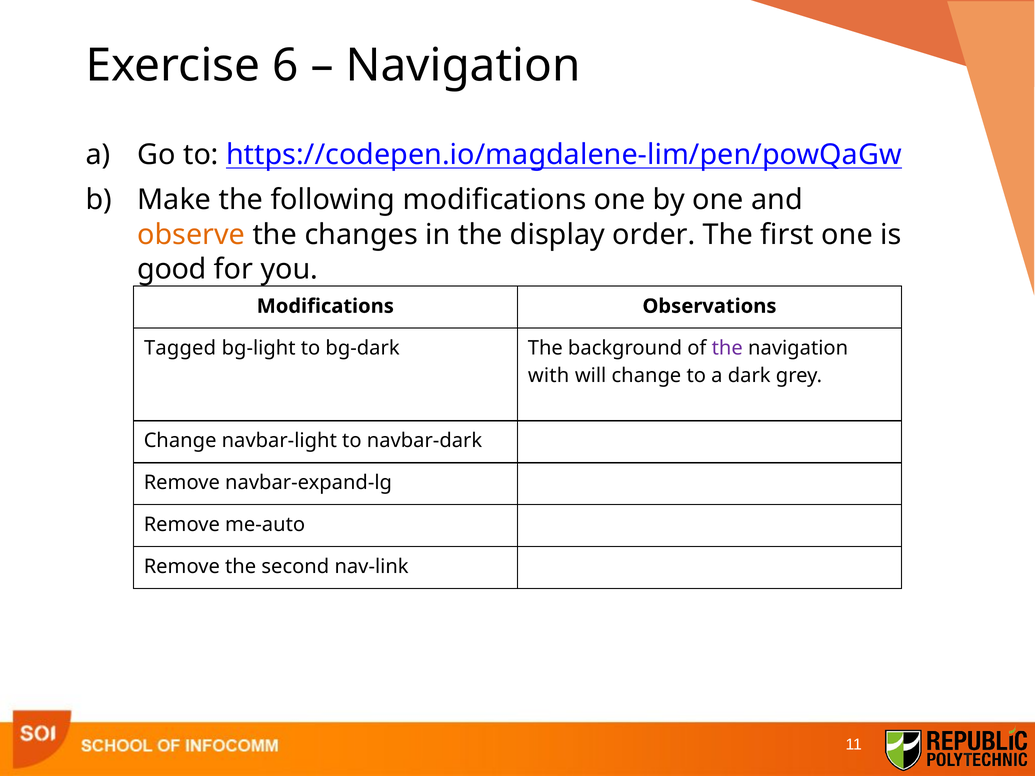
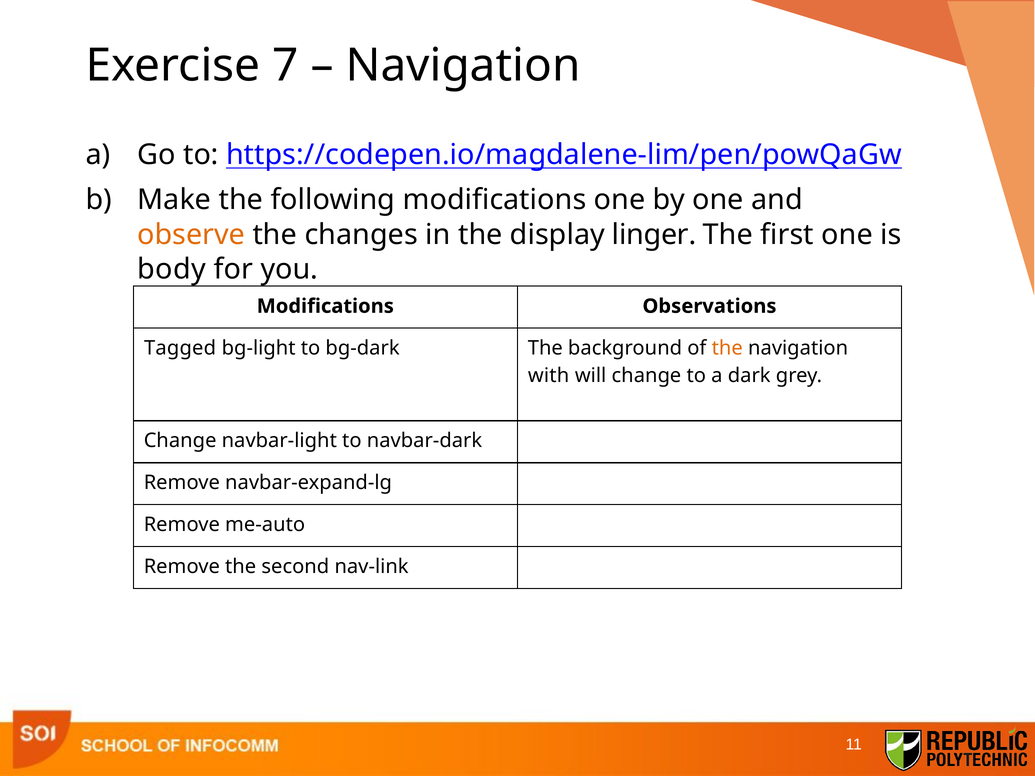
6: 6 -> 7
order: order -> linger
good: good -> body
the at (727, 348) colour: purple -> orange
